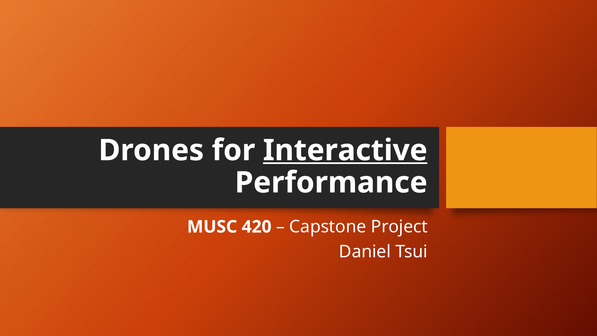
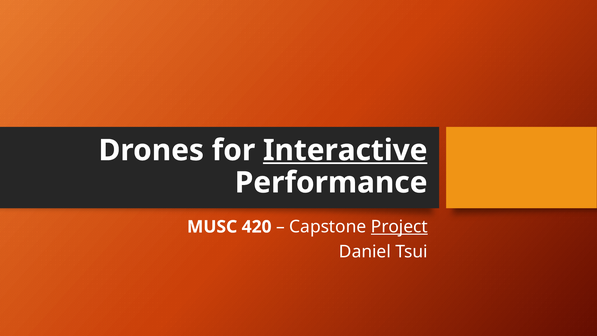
Project underline: none -> present
